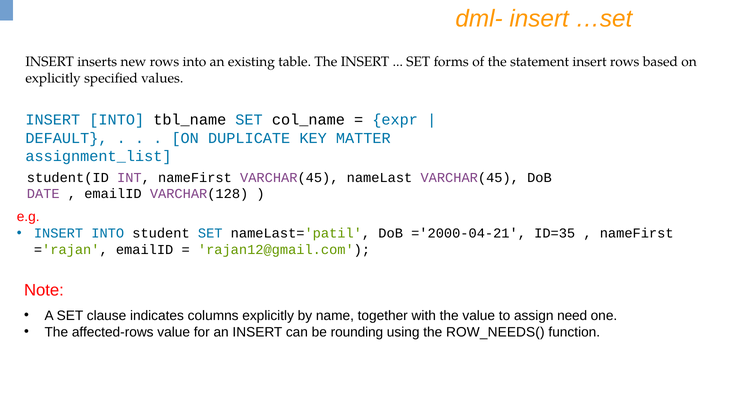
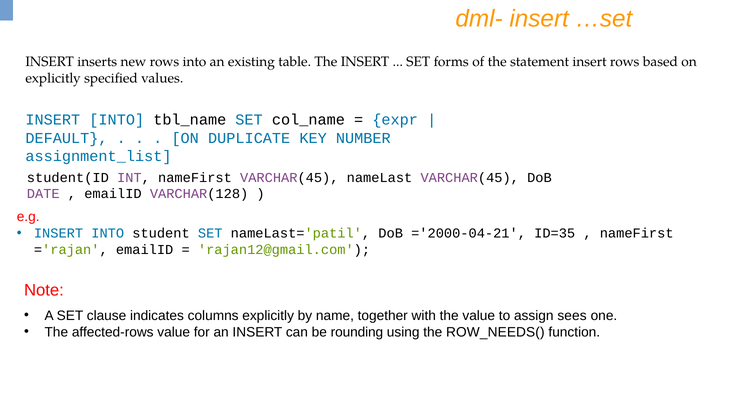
MATTER: MATTER -> NUMBER
need: need -> sees
